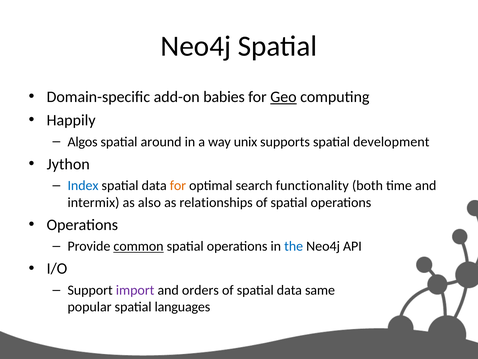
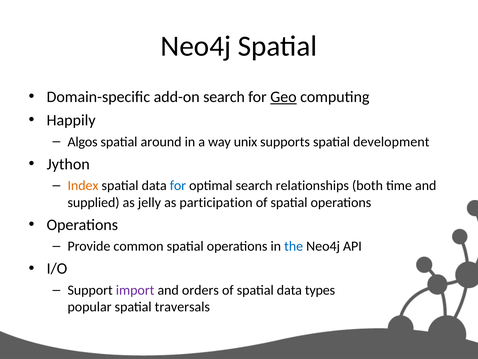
add-on babies: babies -> search
Index colour: blue -> orange
for at (178, 185) colour: orange -> blue
functionality: functionality -> relationships
intermix: intermix -> supplied
also: also -> jelly
relationships: relationships -> participation
common underline: present -> none
same: same -> types
languages: languages -> traversals
